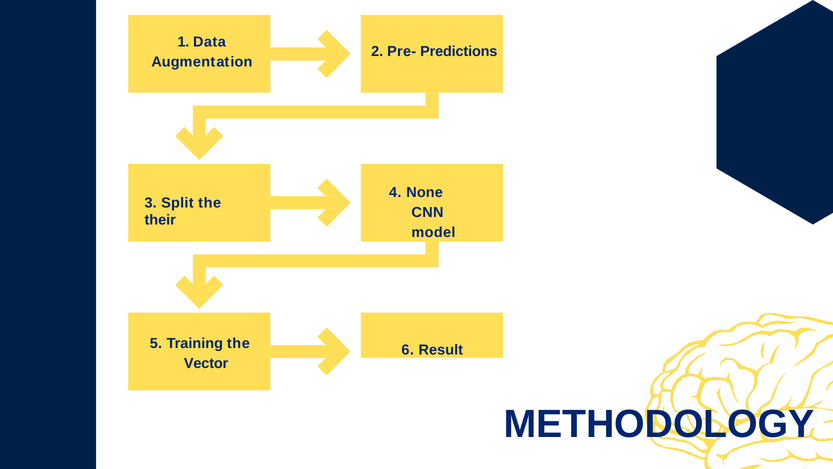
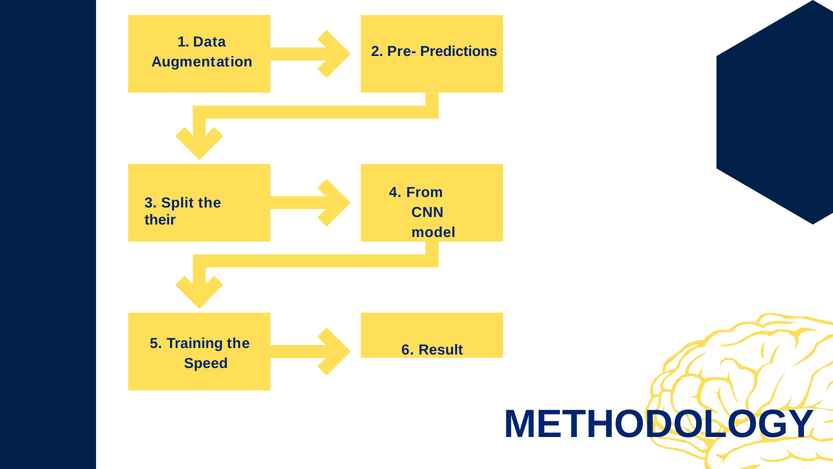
None: None -> From
Vector: Vector -> Speed
